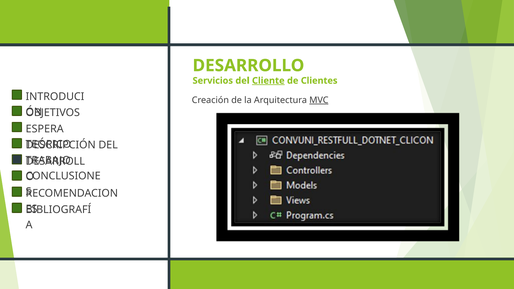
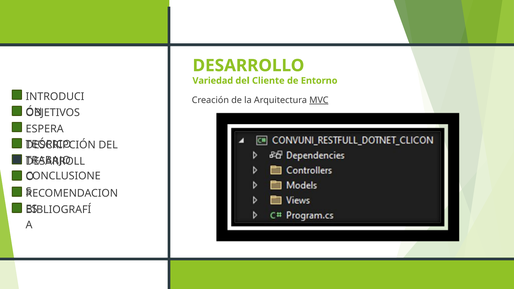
Servicios: Servicios -> Variedad
Cliente underline: present -> none
Clientes: Clientes -> Entorno
